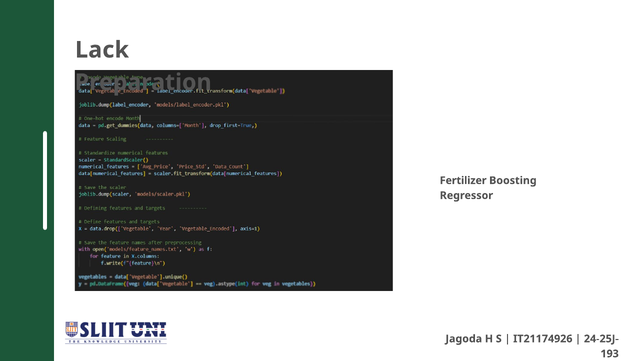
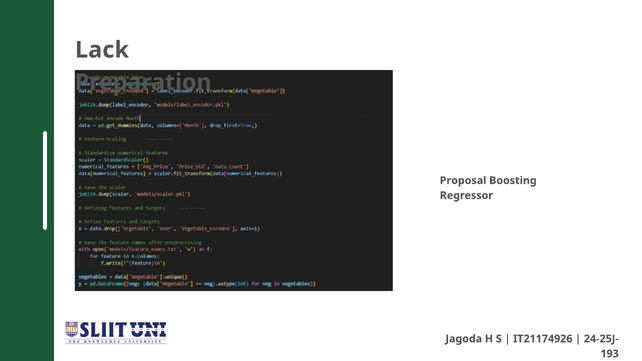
Fertilizer: Fertilizer -> Proposal
